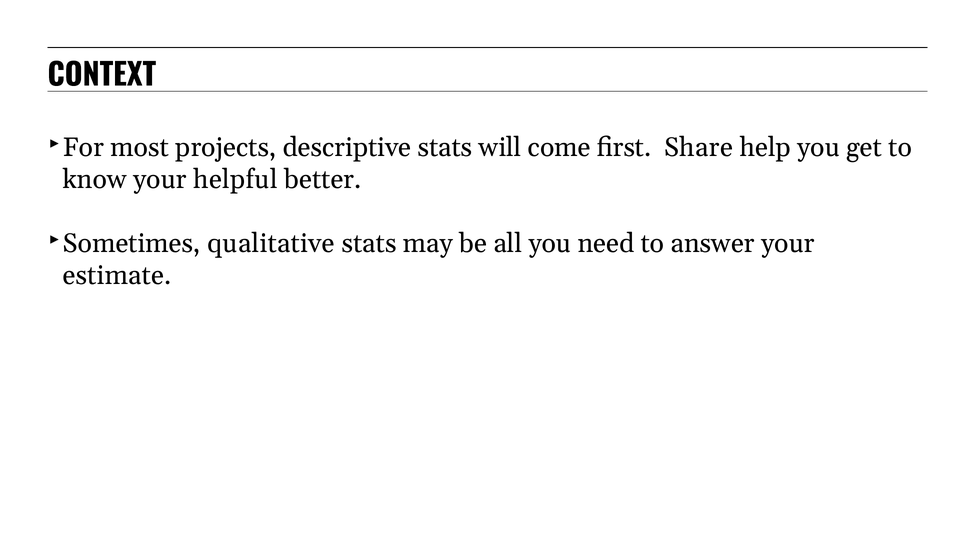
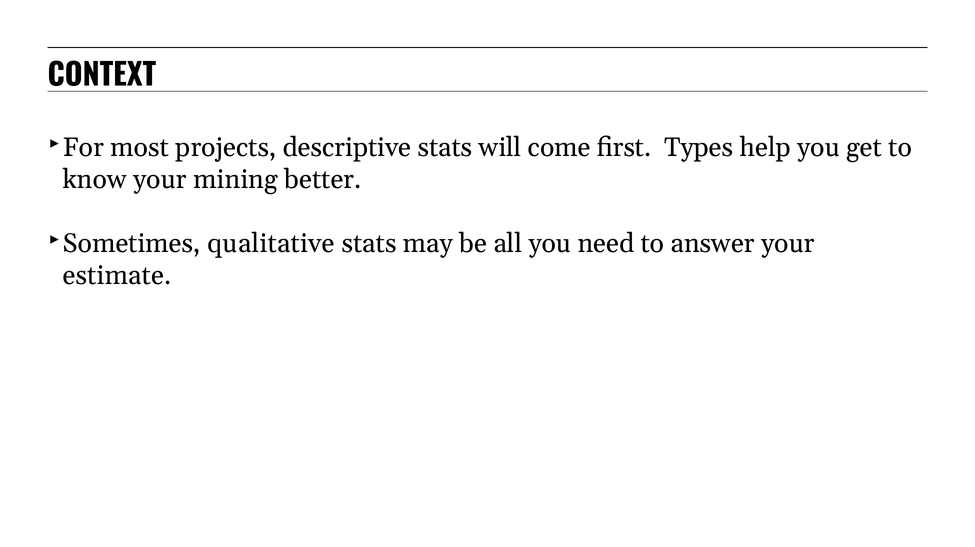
Share: Share -> Types
helpful: helpful -> mining
